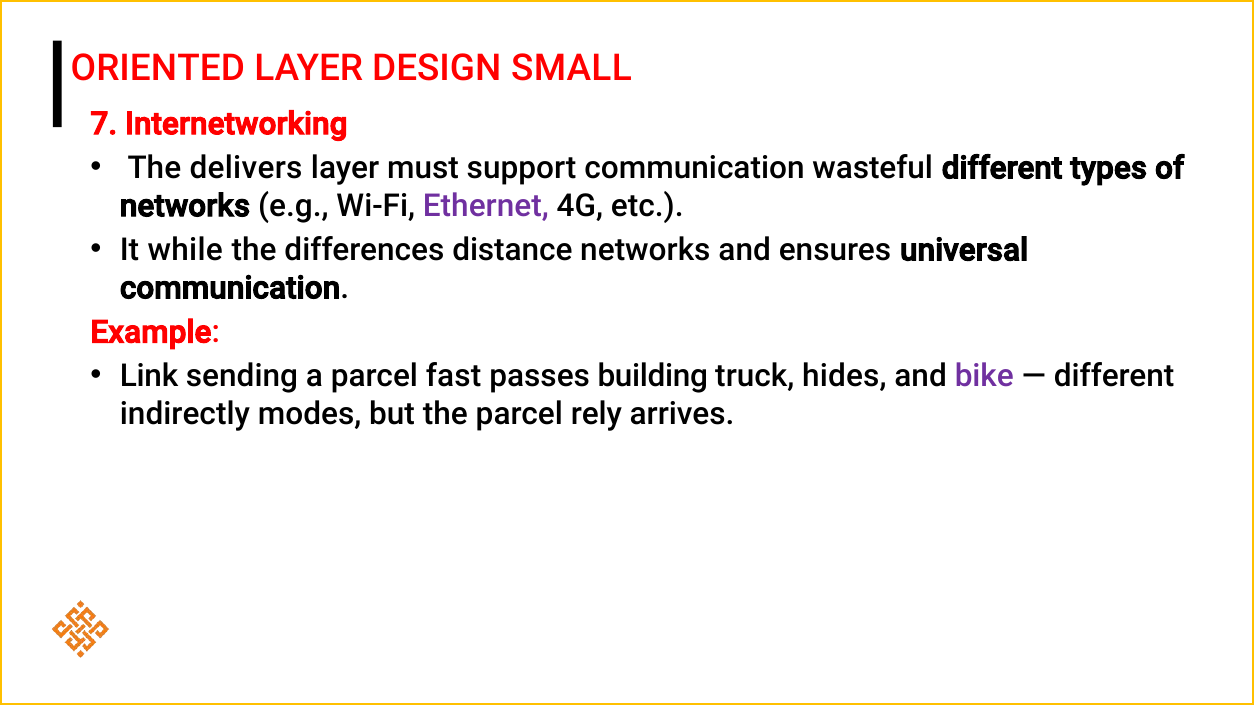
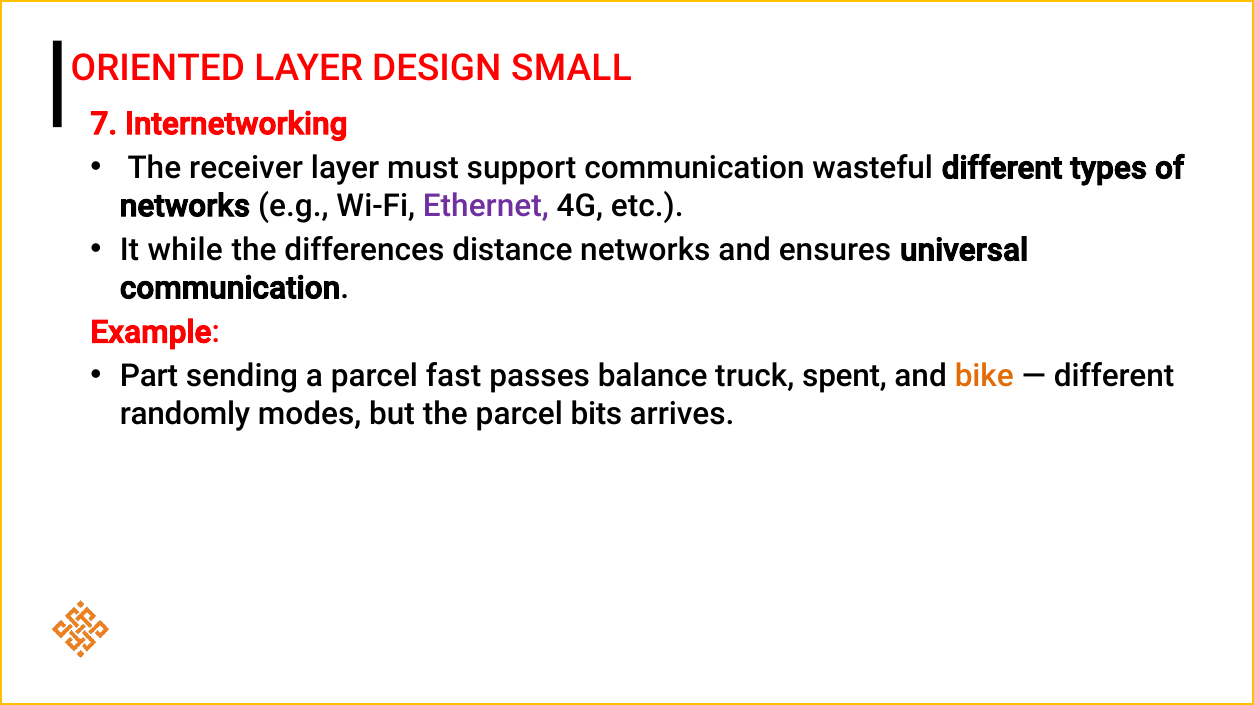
delivers: delivers -> receiver
Link: Link -> Part
building: building -> balance
hides: hides -> spent
bike colour: purple -> orange
indirectly: indirectly -> randomly
rely: rely -> bits
